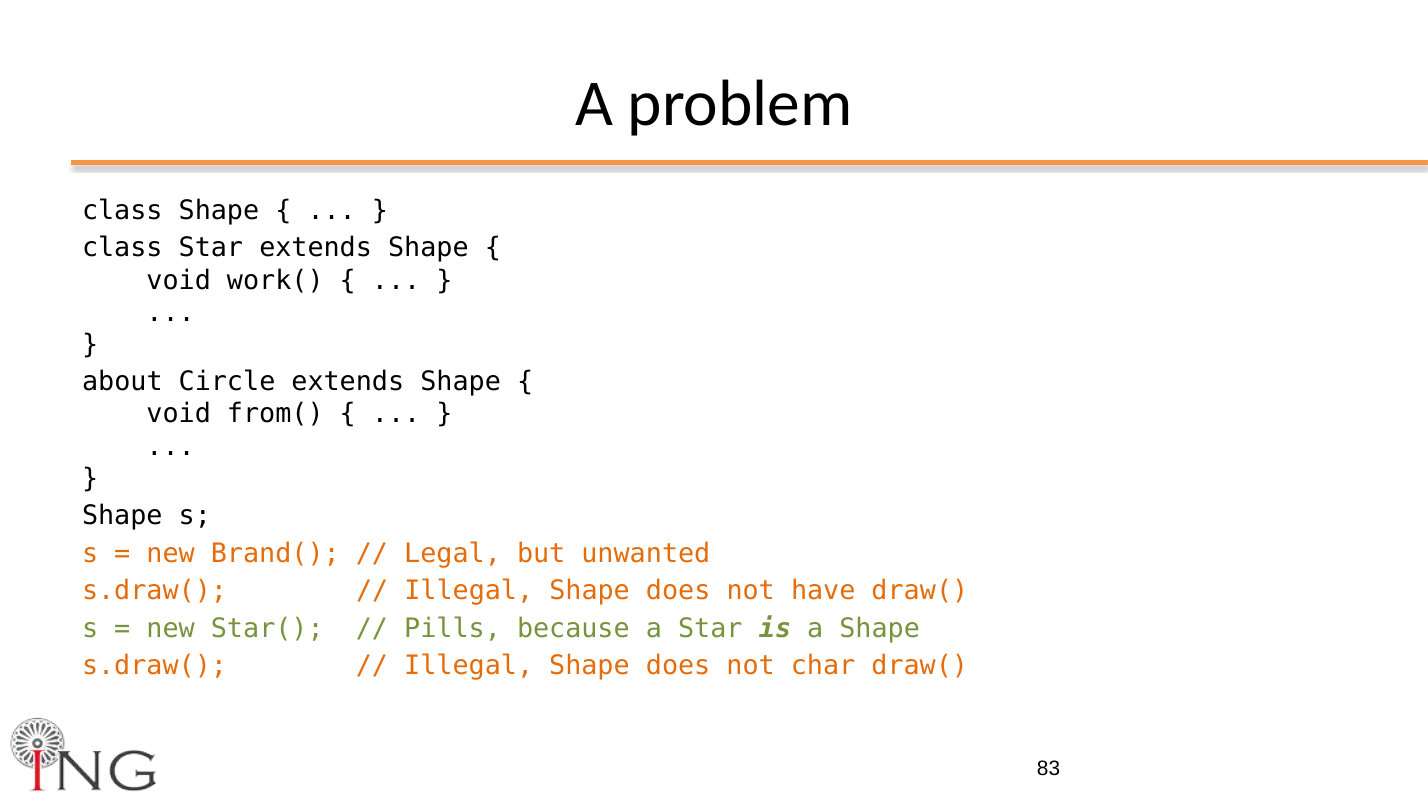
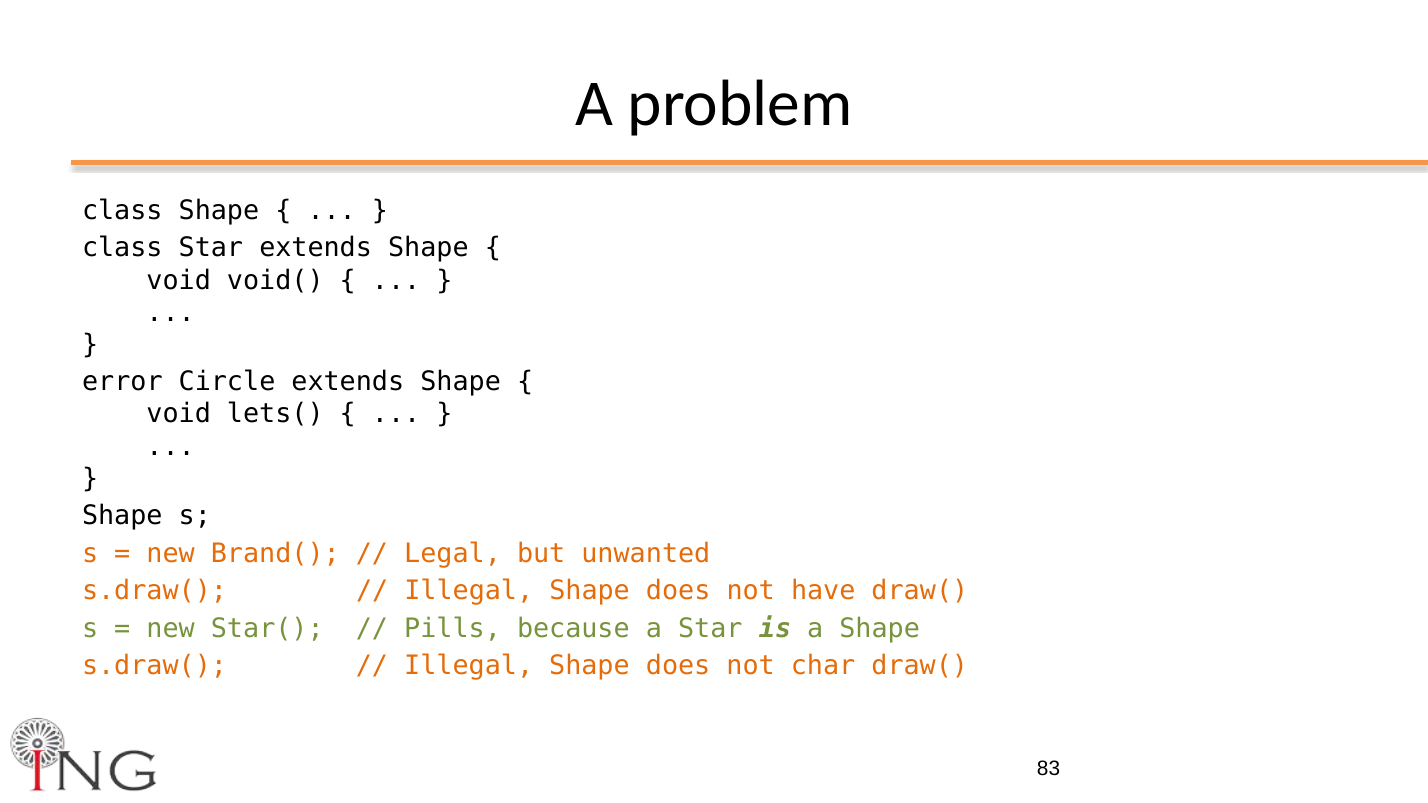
work(: work( -> void(
about: about -> error
from(: from( -> lets(
